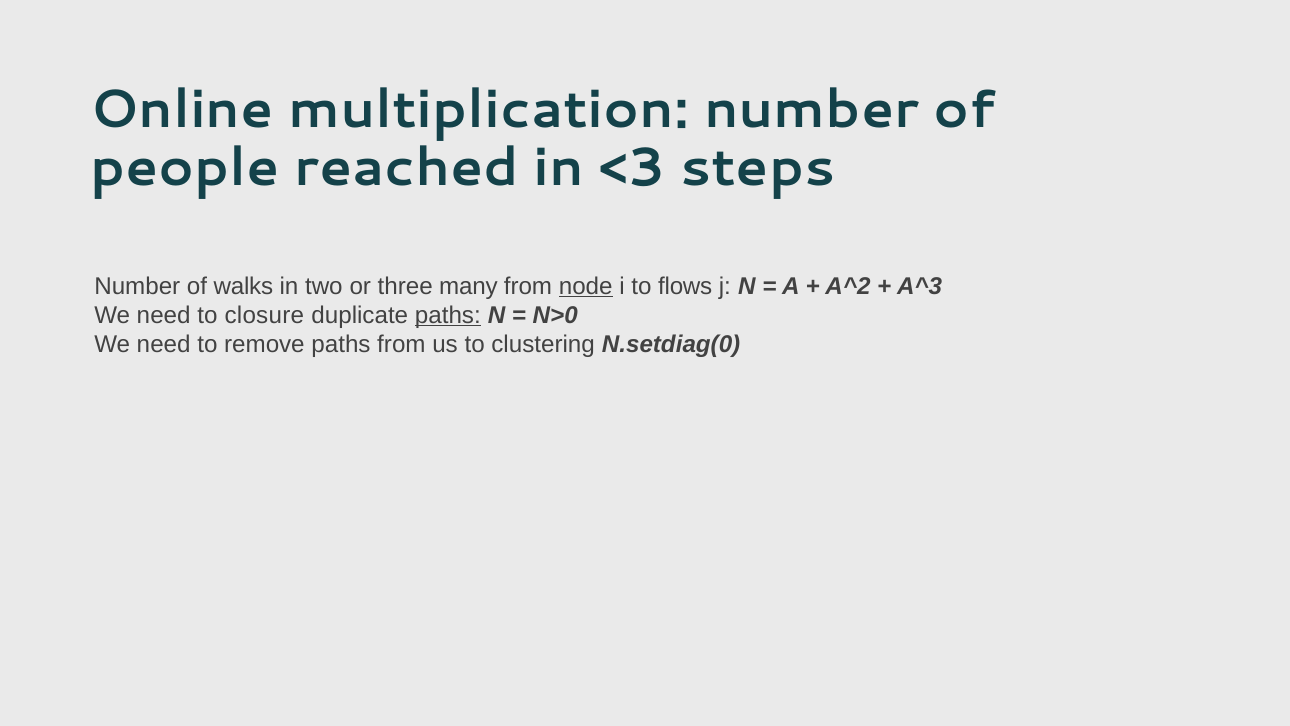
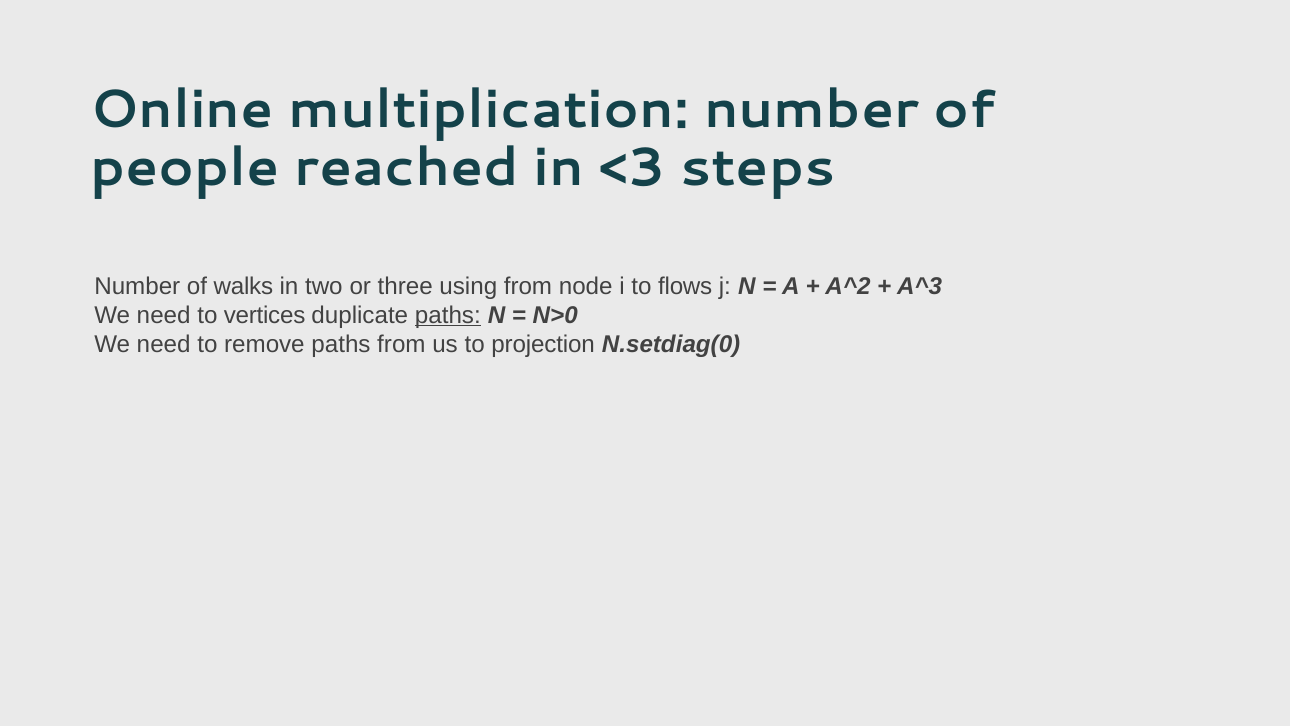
many: many -> using
node underline: present -> none
closure: closure -> vertices
clustering: clustering -> projection
